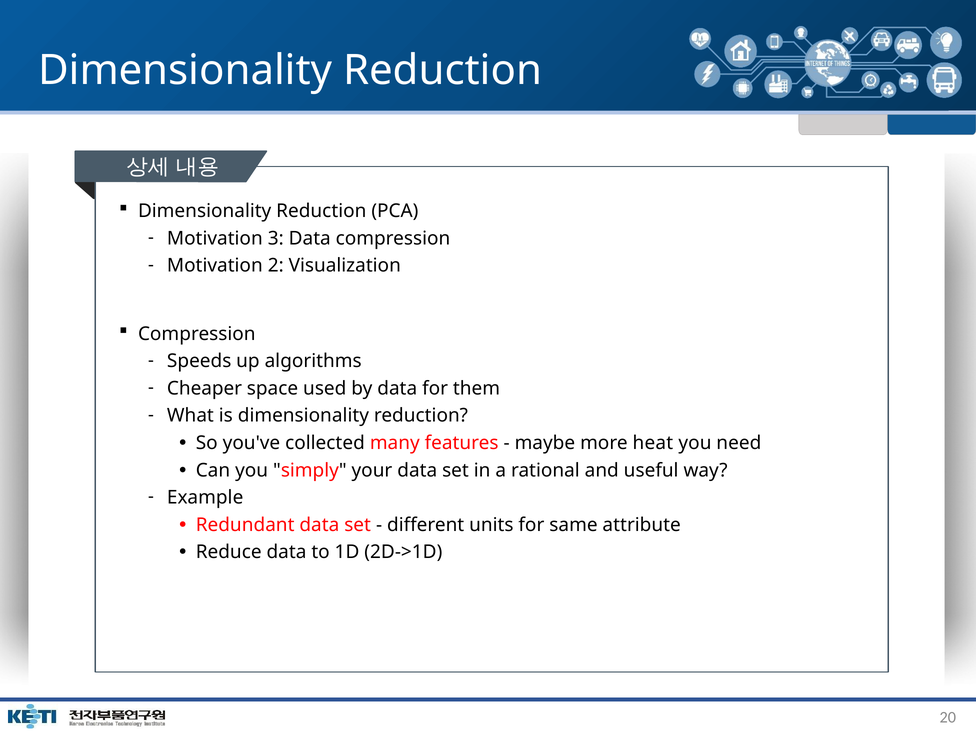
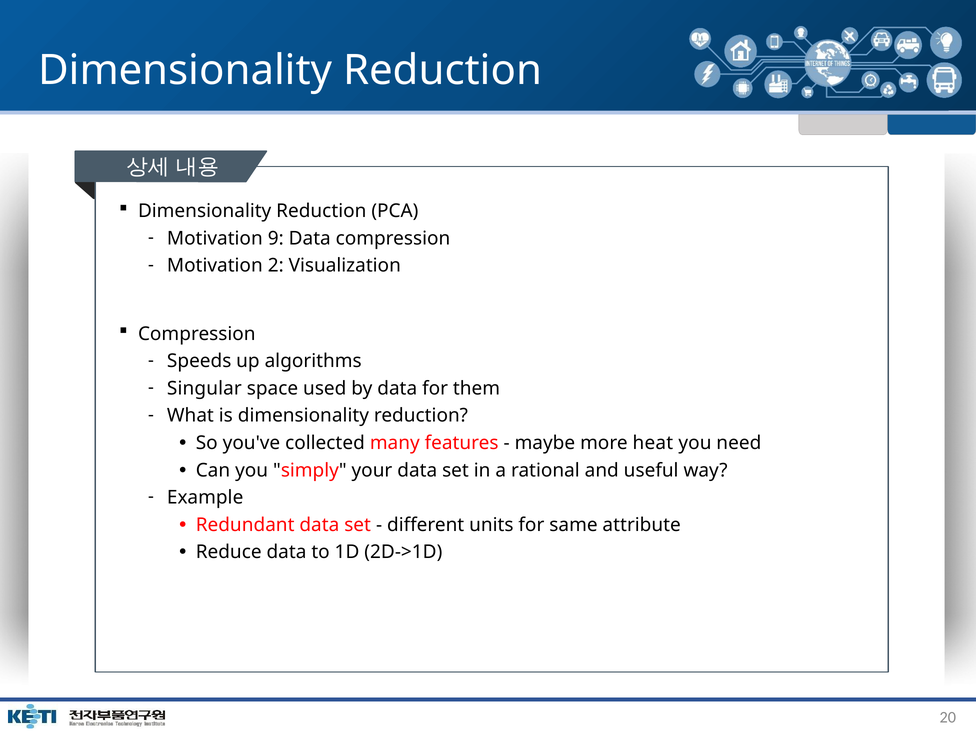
3: 3 -> 9
Cheaper: Cheaper -> Singular
